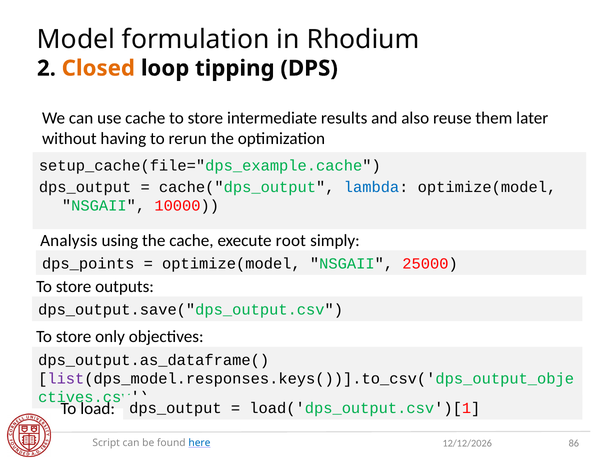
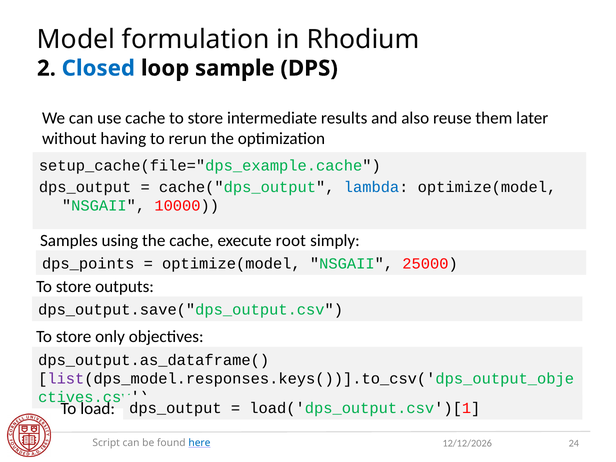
Closed colour: orange -> blue
tipping: tipping -> sample
Analysis: Analysis -> Samples
86: 86 -> 24
